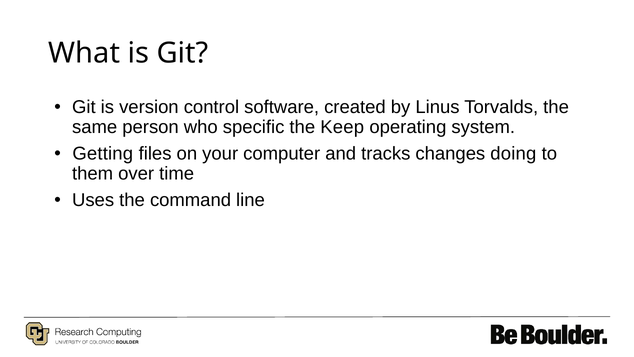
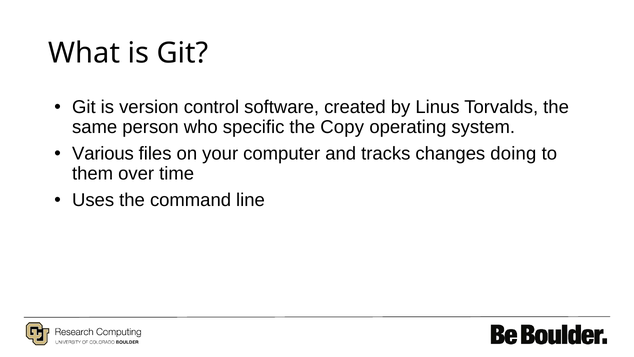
Keep: Keep -> Copy
Getting: Getting -> Various
